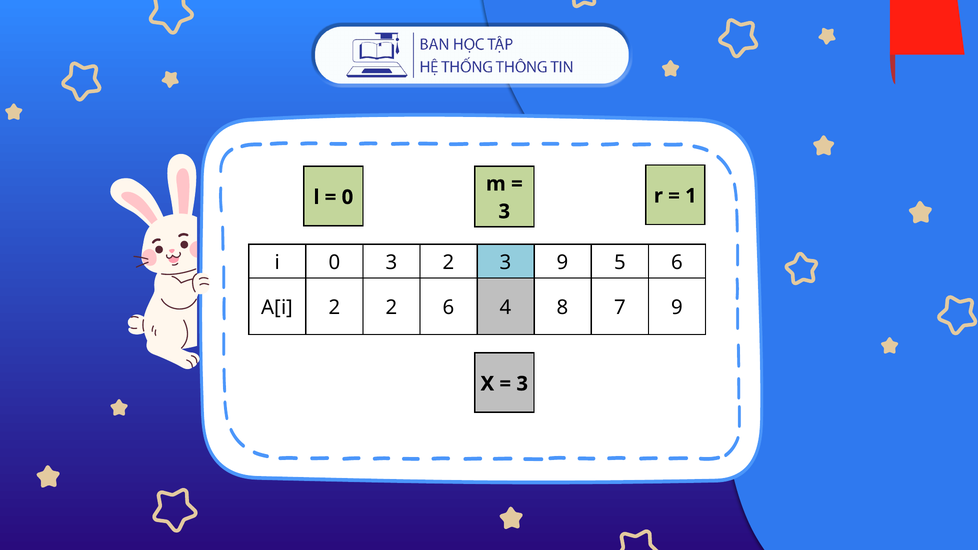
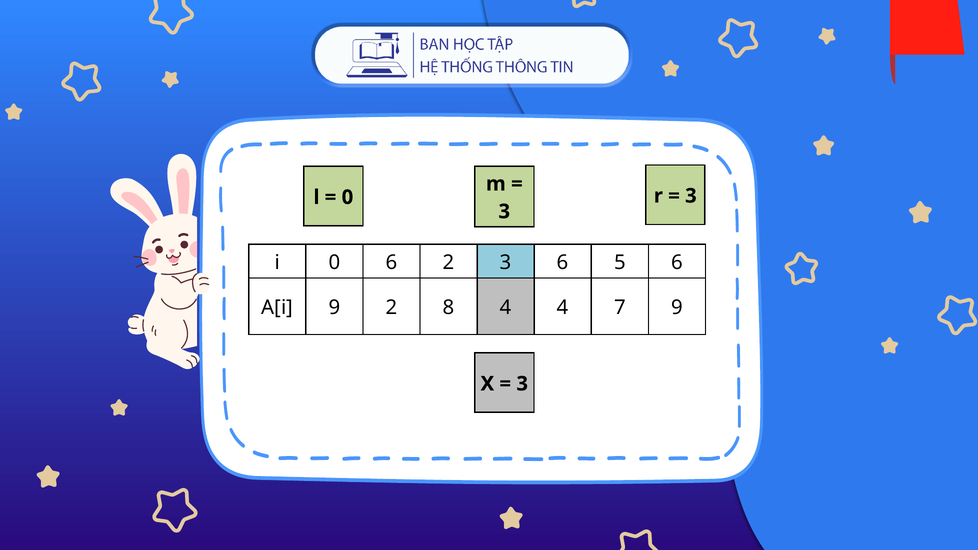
1 at (691, 196): 1 -> 3
0 3: 3 -> 6
3 9: 9 -> 6
A[i 2: 2 -> 9
2 6: 6 -> 8
4 8: 8 -> 4
